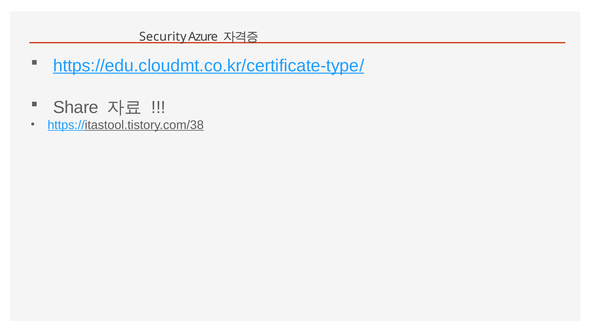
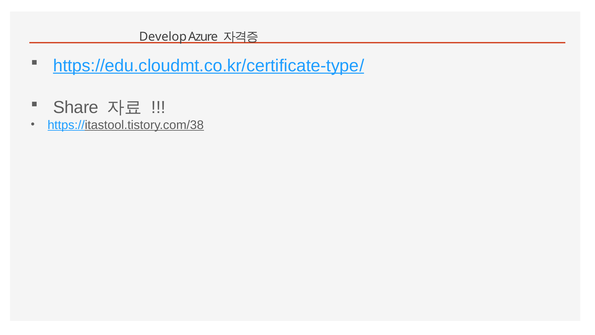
Security: Security -> Develop
